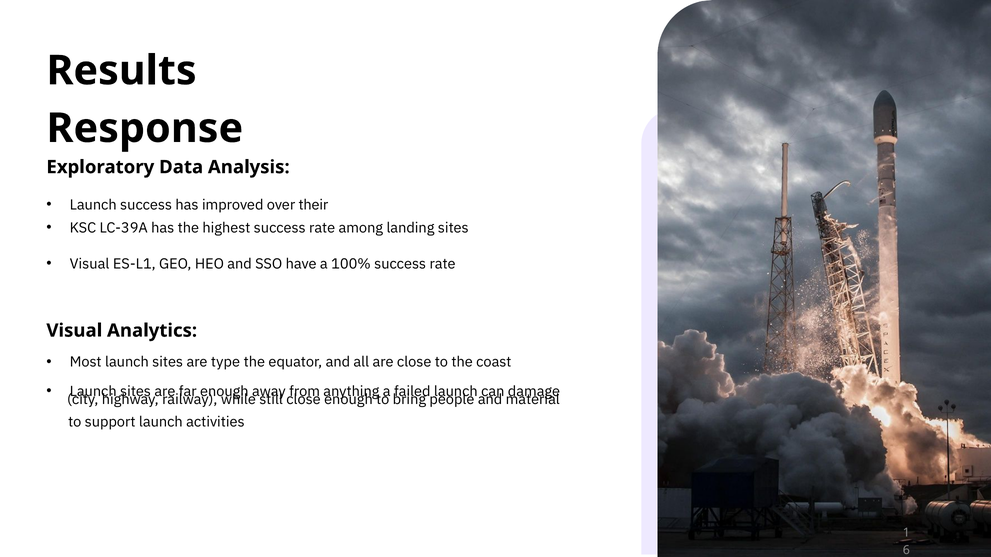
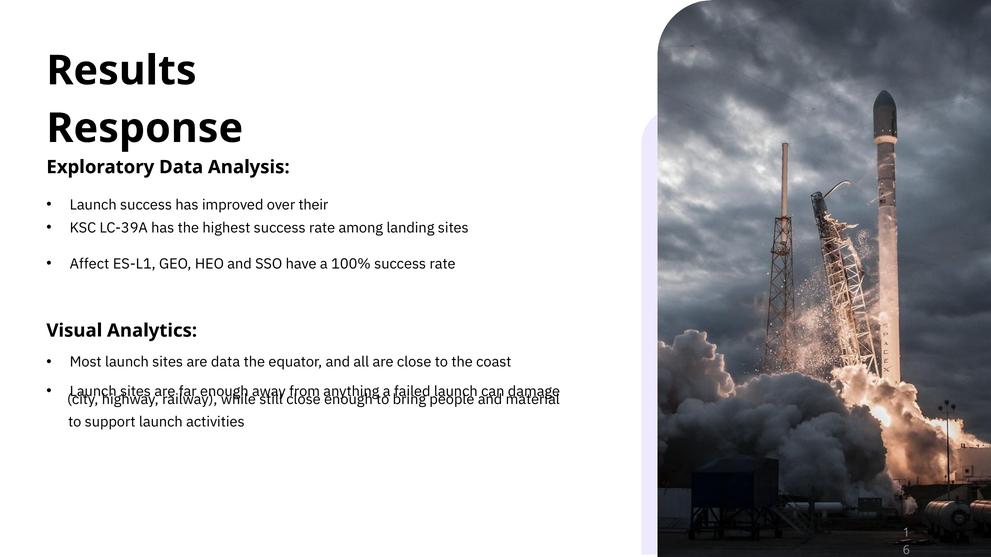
Visual at (90, 264): Visual -> Affect
are type: type -> data
